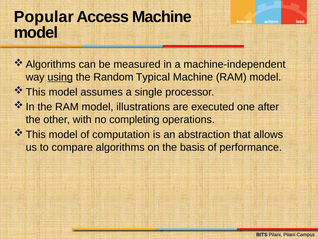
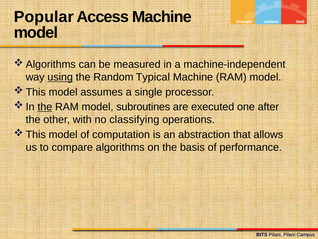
the at (45, 107) underline: none -> present
illustrations: illustrations -> subroutines
completing: completing -> classifying
